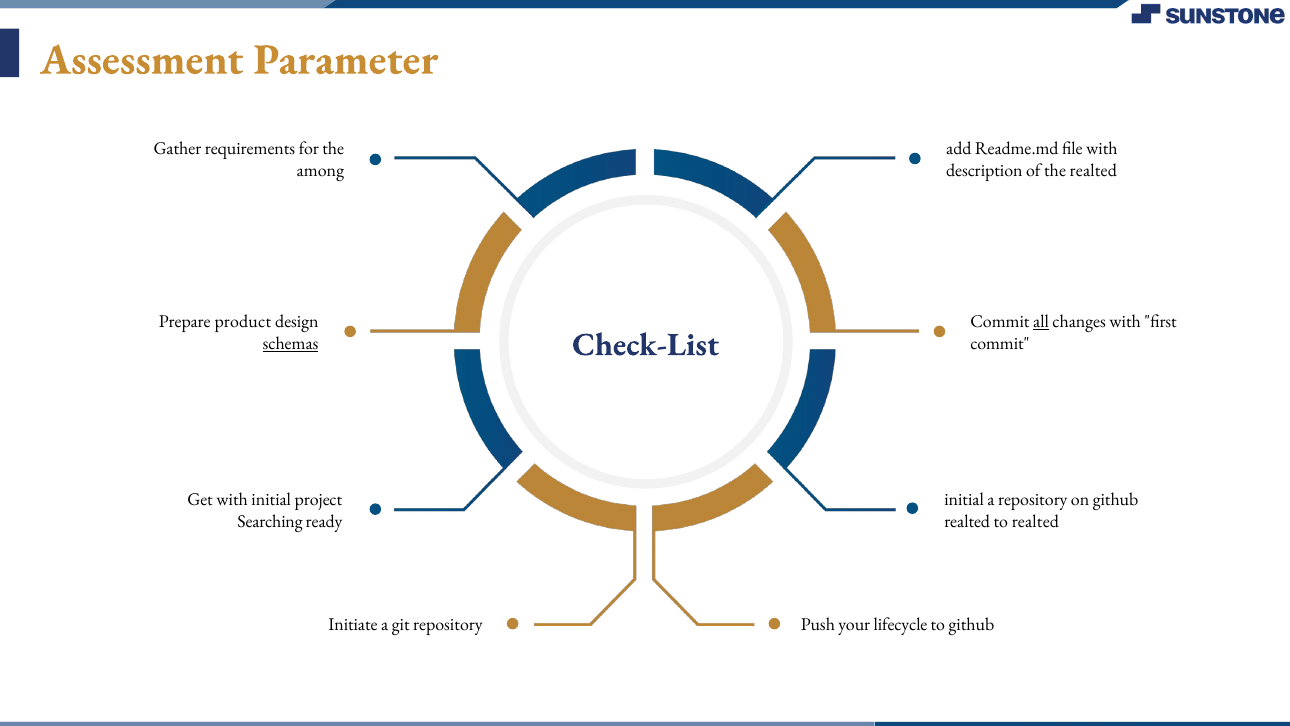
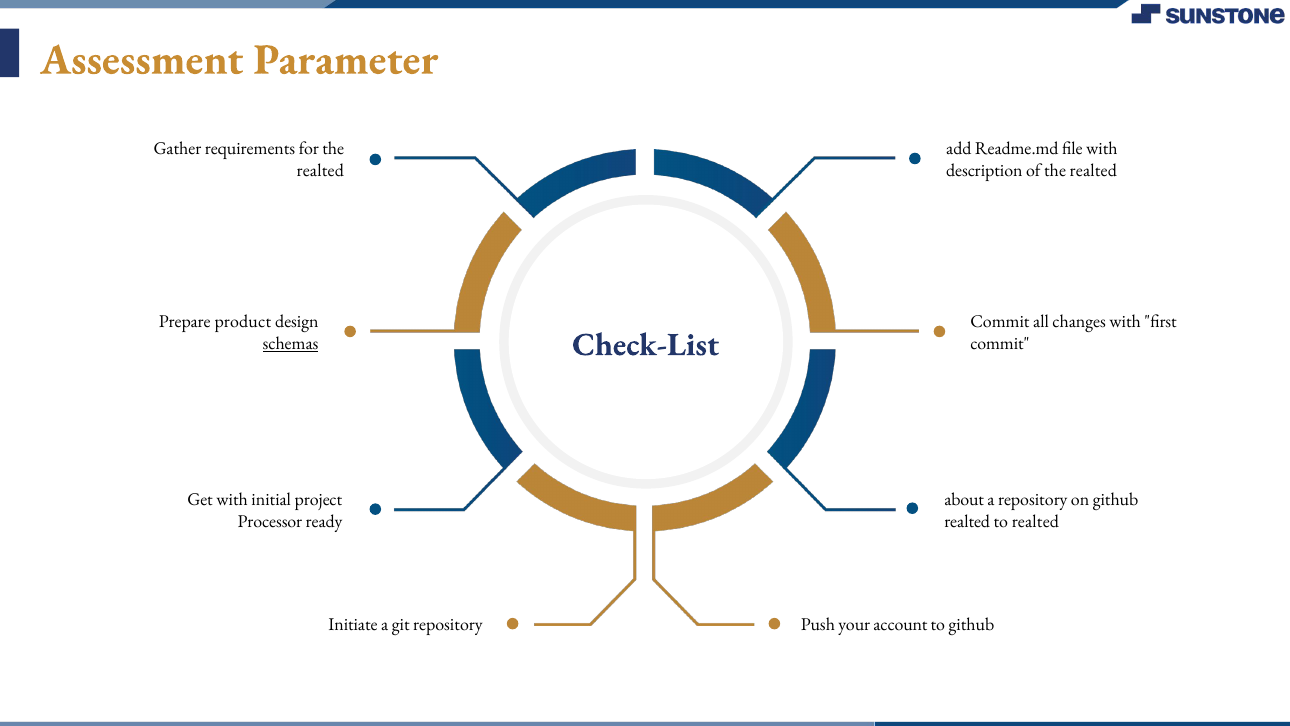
among at (320, 170): among -> realted
all underline: present -> none
initial at (964, 500): initial -> about
Searching: Searching -> Processor
lifecycle: lifecycle -> account
